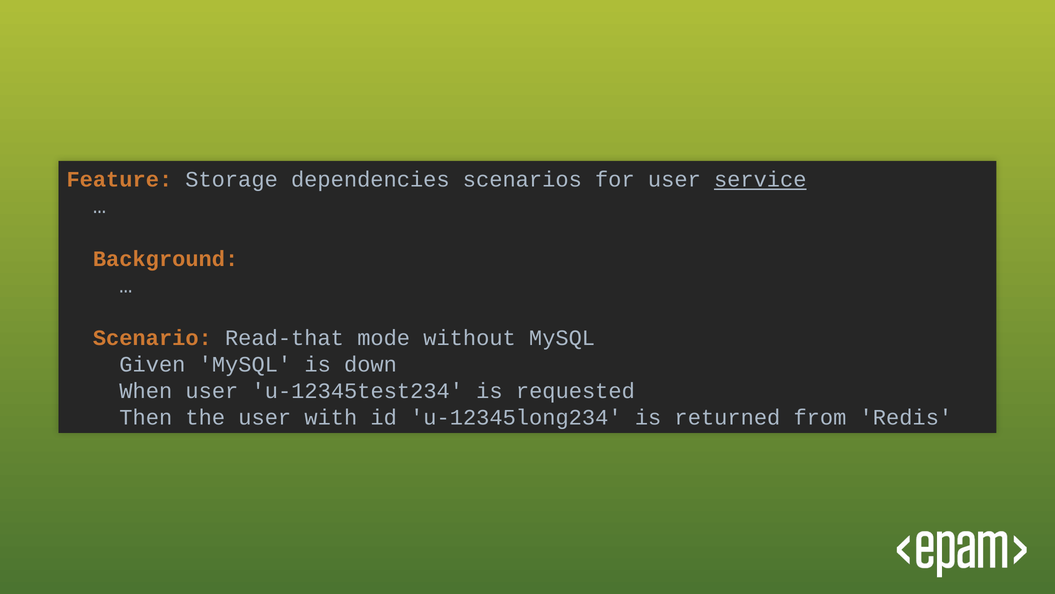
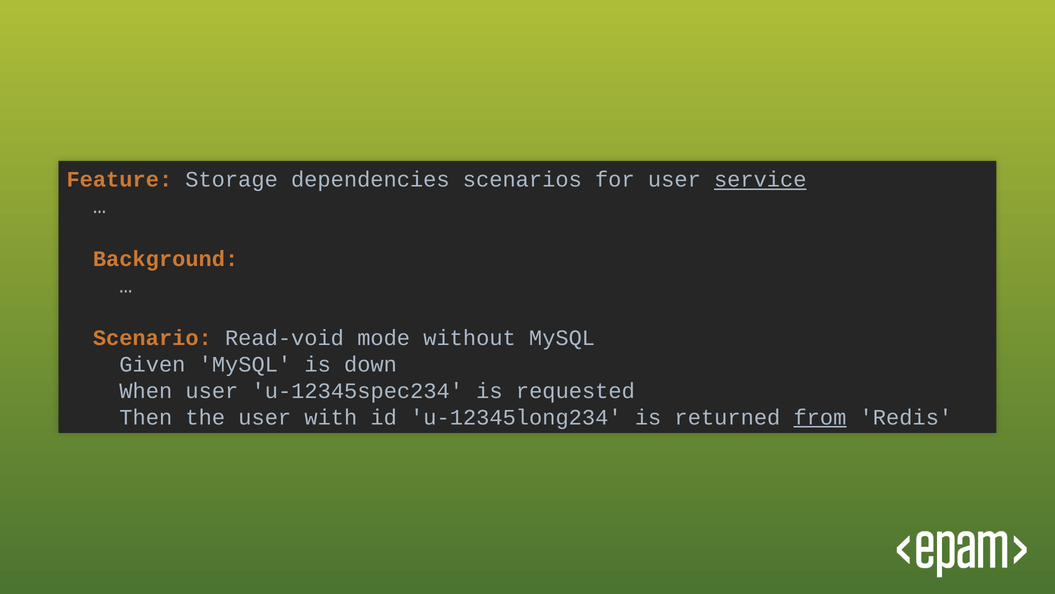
Read-that: Read-that -> Read-void
u-12345test234: u-12345test234 -> u-12345spec234
from underline: none -> present
